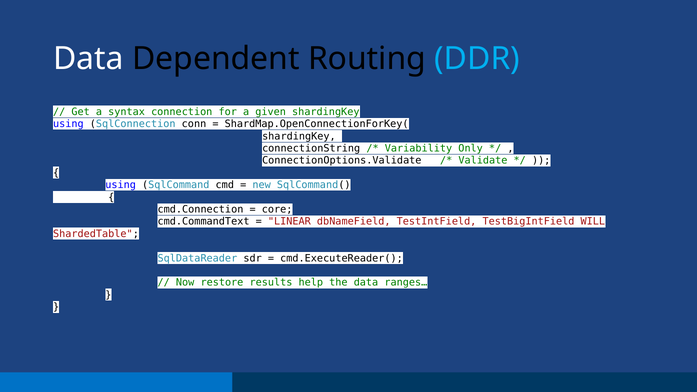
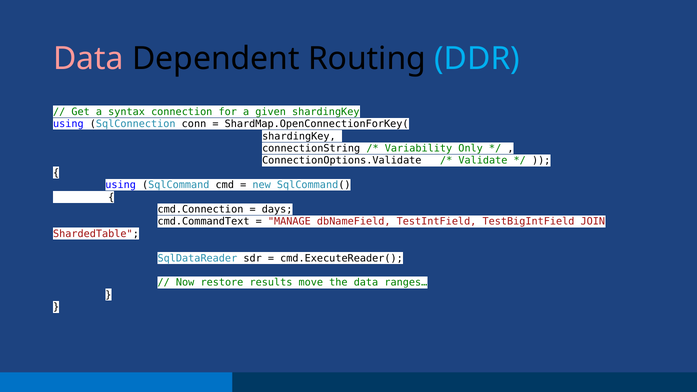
Data at (88, 59) colour: white -> pink
core: core -> days
LINEAR: LINEAR -> MANAGE
WILL: WILL -> JOIN
help: help -> move
